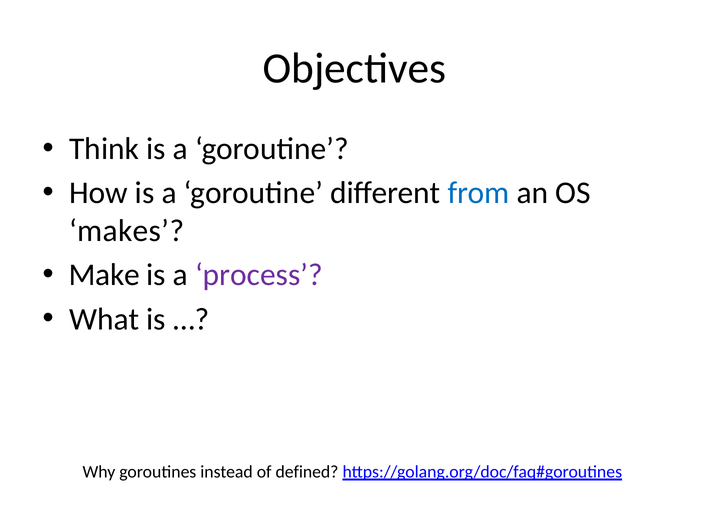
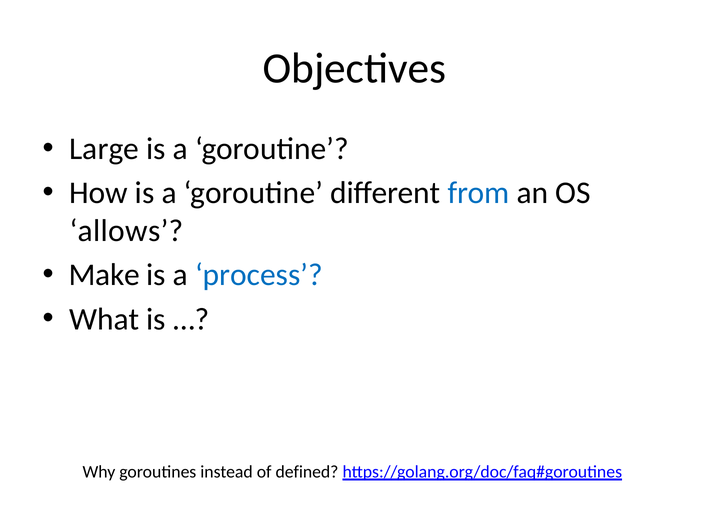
Think: Think -> Large
makes: makes -> allows
process colour: purple -> blue
